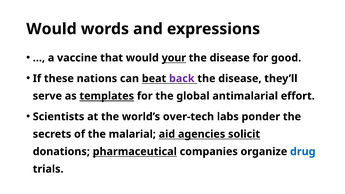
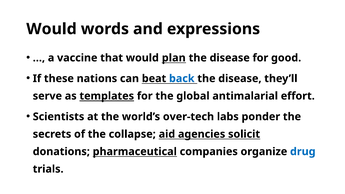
your: your -> plan
back colour: purple -> blue
malarial: malarial -> collapse
